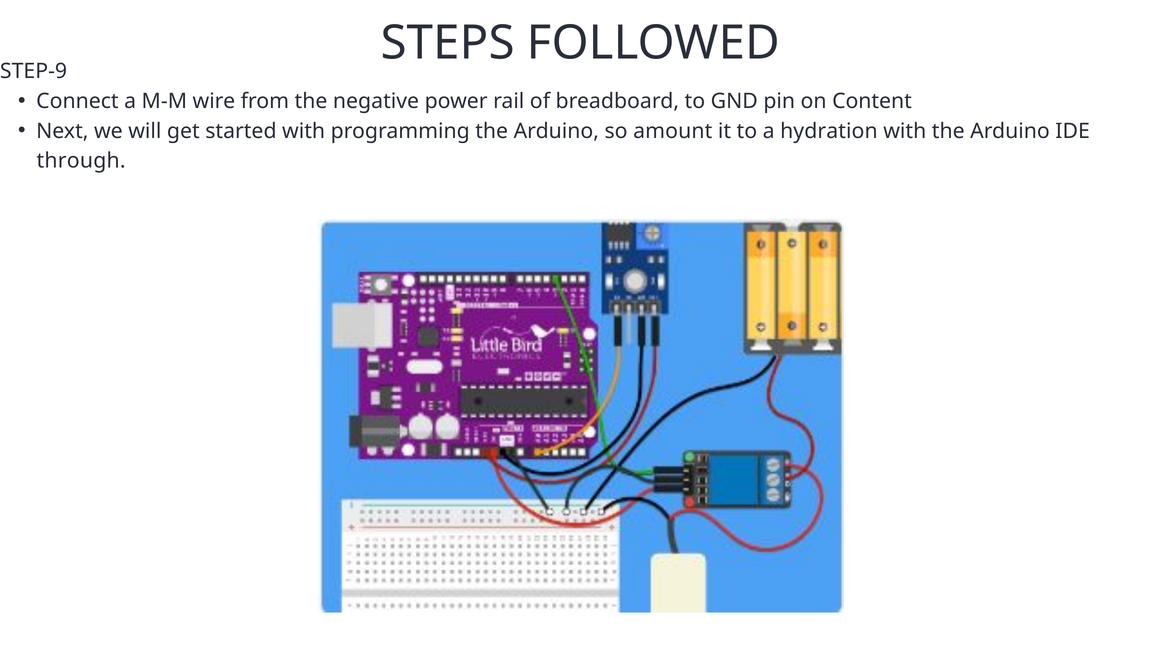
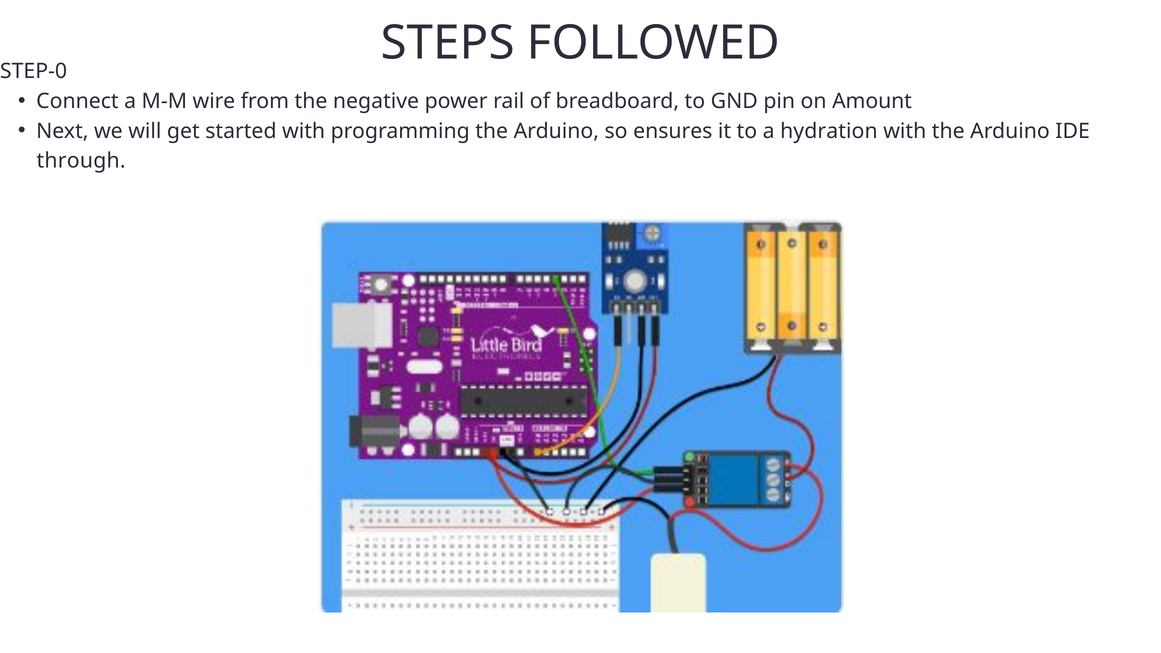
STEP-9: STEP-9 -> STEP-0
Content: Content -> Amount
amount: amount -> ensures
